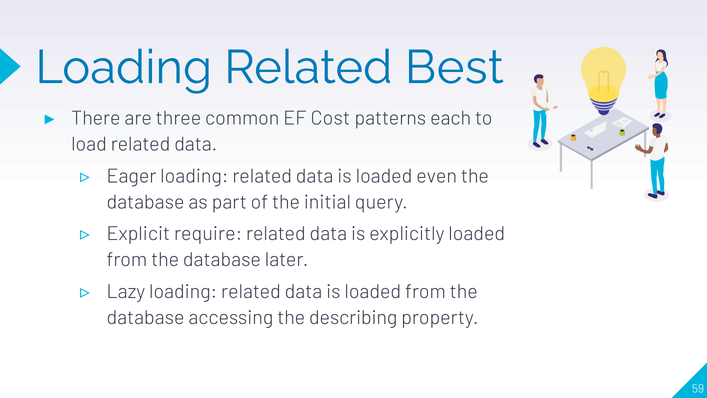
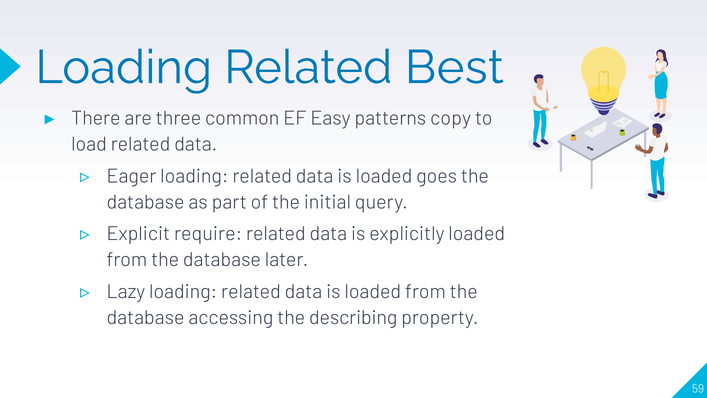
Cost: Cost -> Easy
each: each -> copy
even: even -> goes
